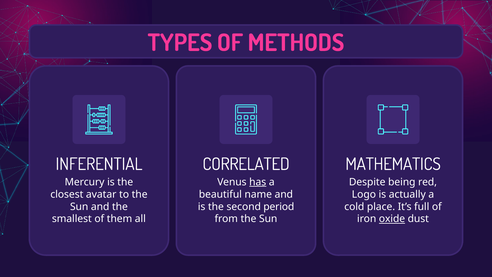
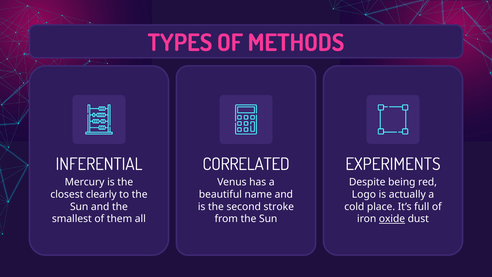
MATHEMATICS: MATHEMATICS -> EXPERIMENTS
has underline: present -> none
avatar: avatar -> clearly
period: period -> stroke
